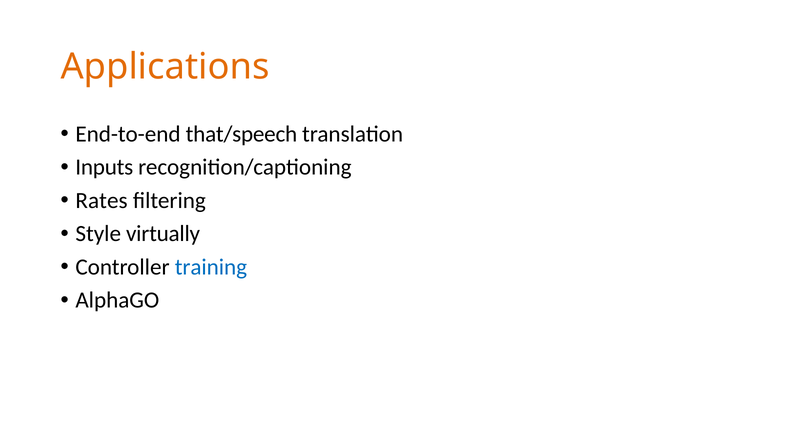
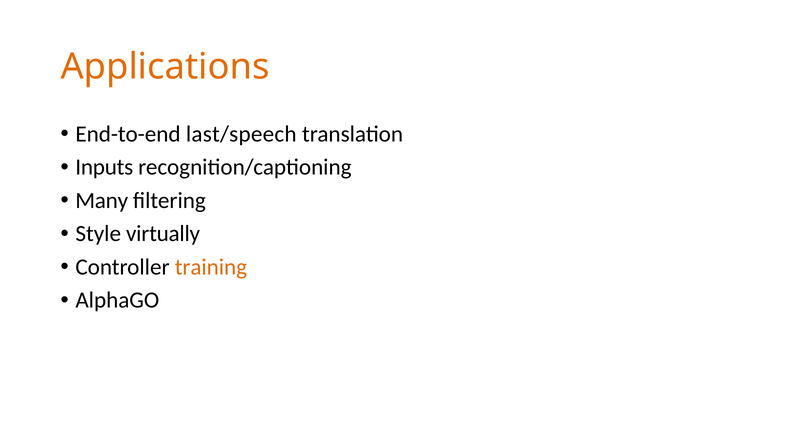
that/speech: that/speech -> last/speech
Rates: Rates -> Many
training colour: blue -> orange
